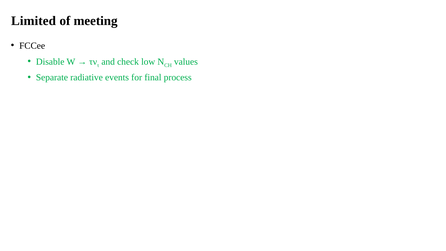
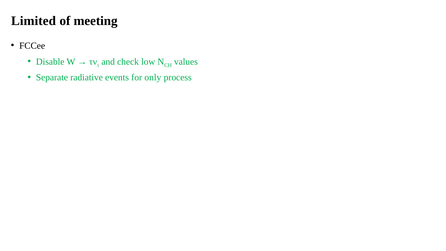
final: final -> only
